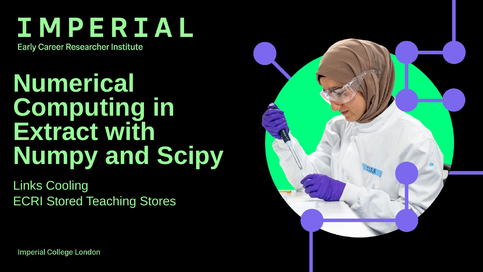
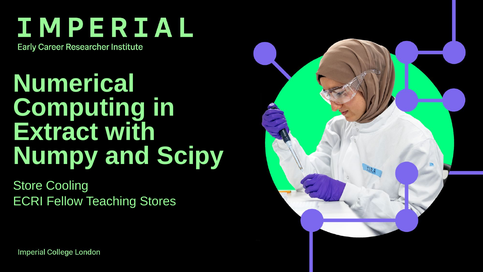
Links: Links -> Store
Stored: Stored -> Fellow
